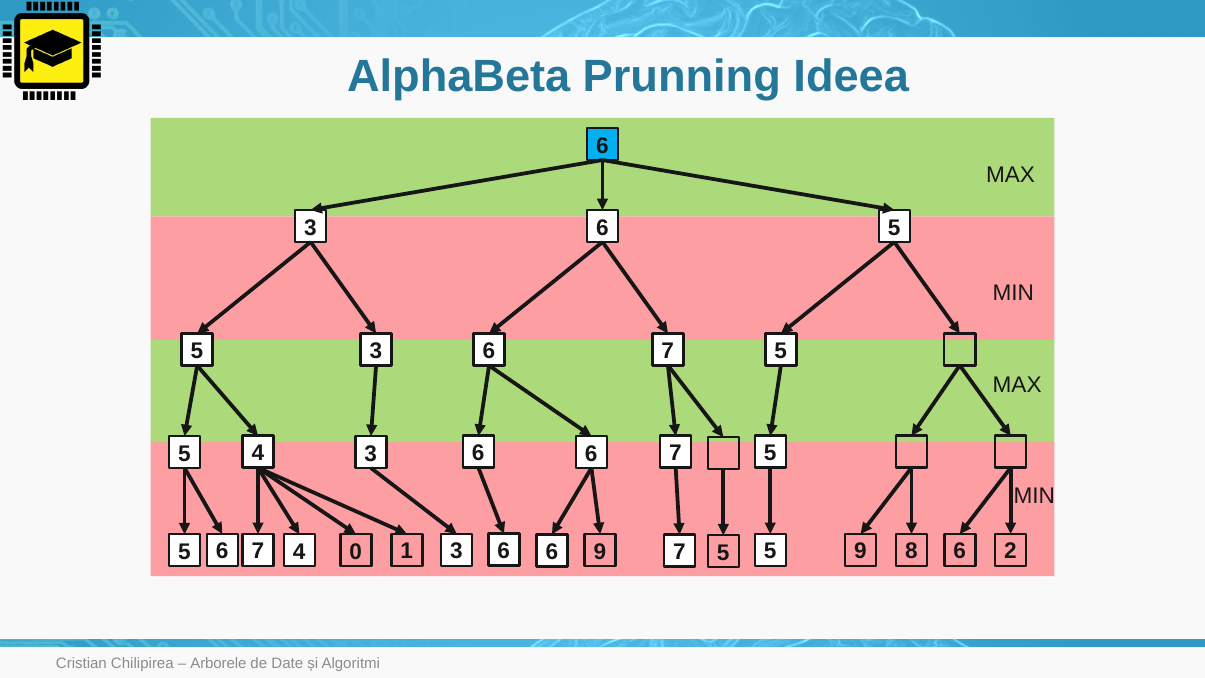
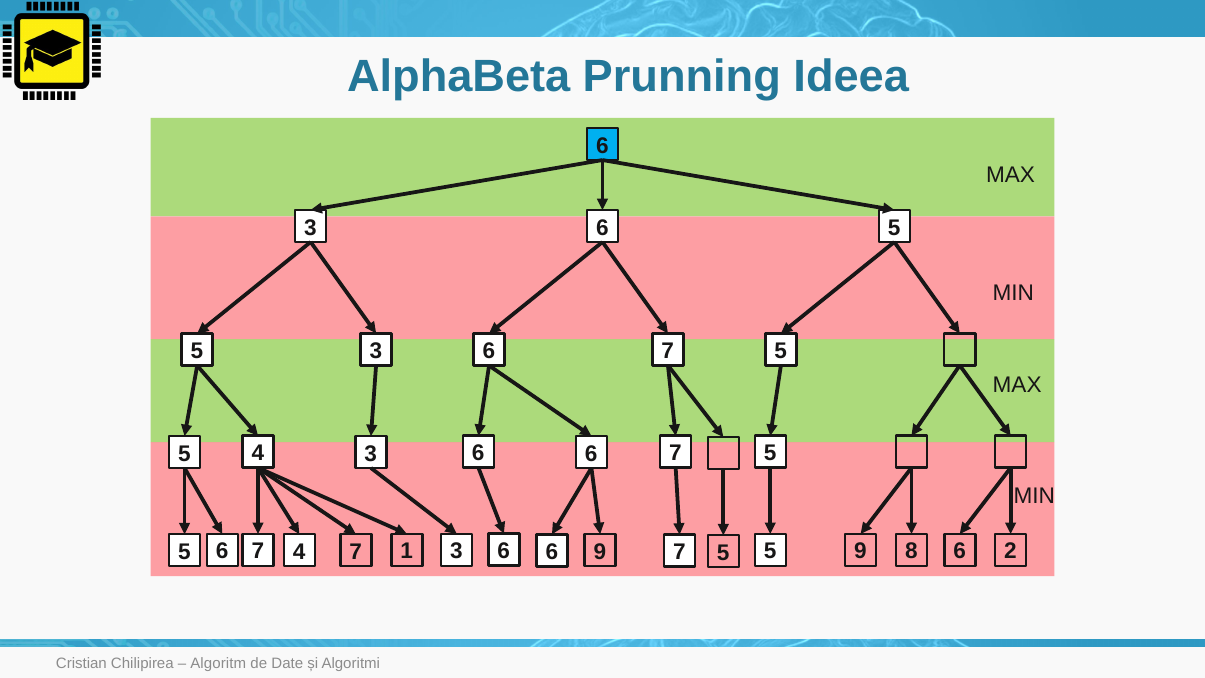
0 at (356, 552): 0 -> 7
Arborele: Arborele -> Algoritm
